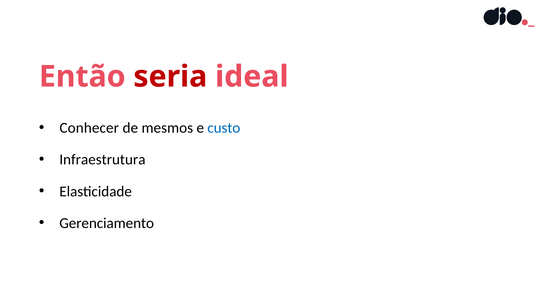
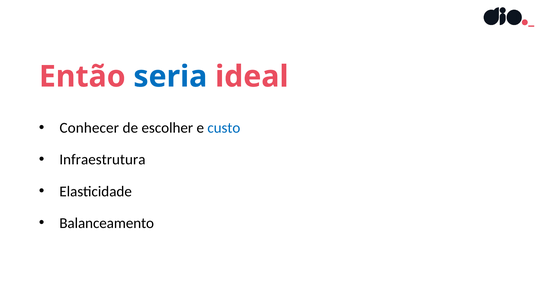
seria colour: red -> blue
mesmos: mesmos -> escolher
Gerenciamento: Gerenciamento -> Balanceamento
